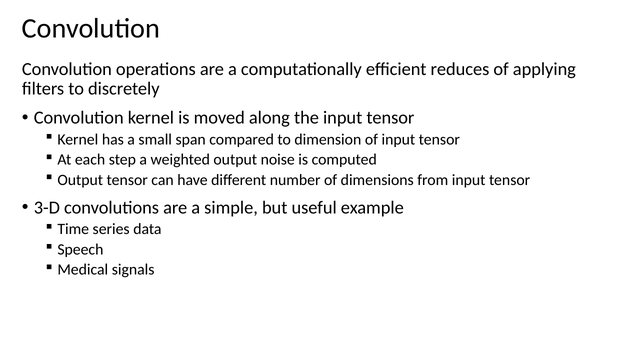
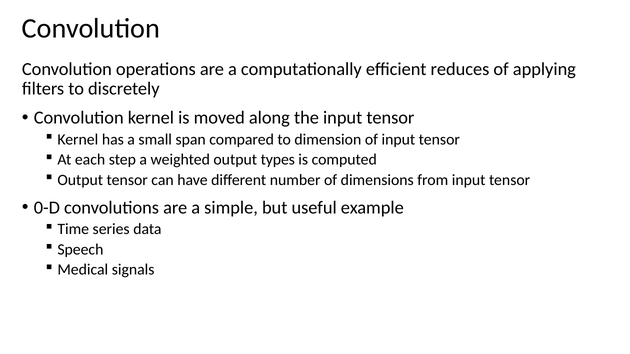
noise: noise -> types
3-D: 3-D -> 0-D
